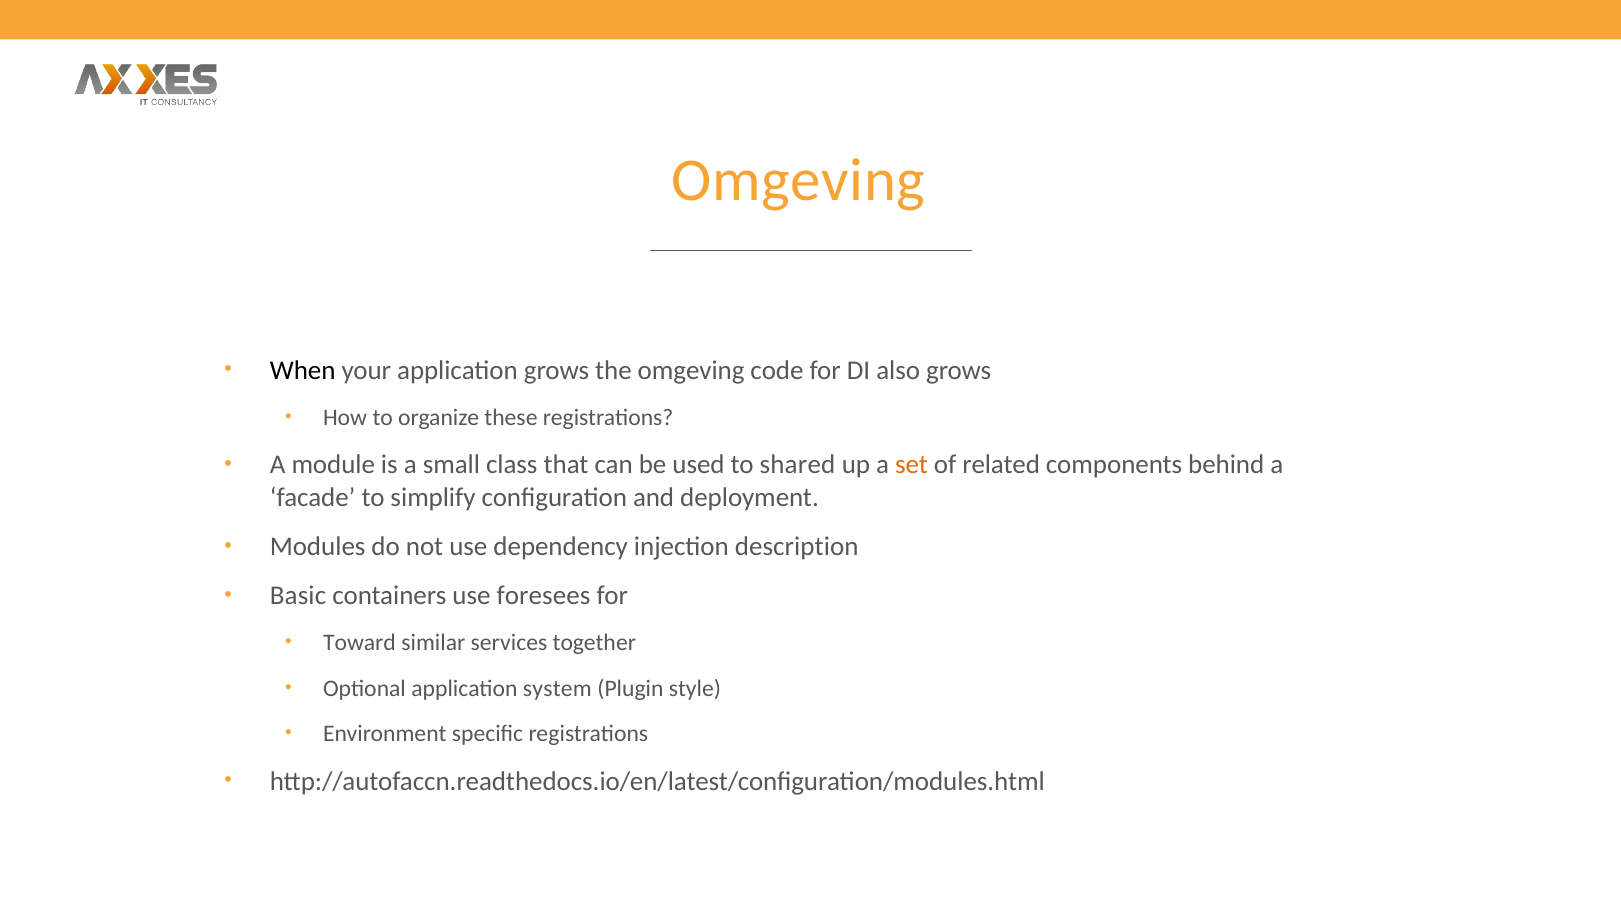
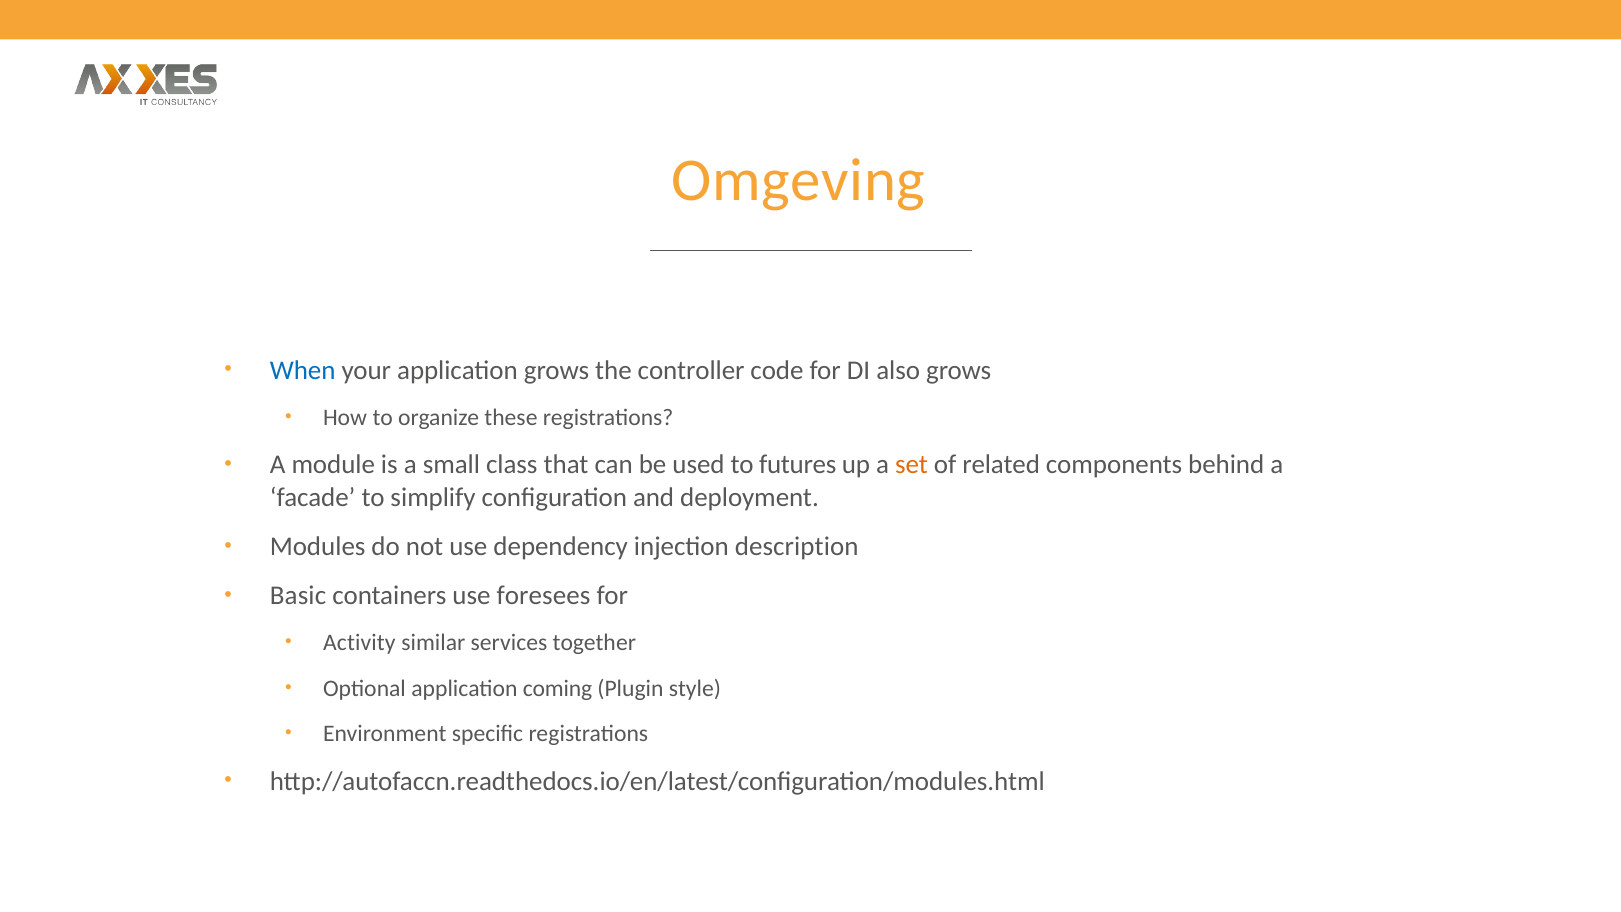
When colour: black -> blue
the omgeving: omgeving -> controller
shared: shared -> futures
Toward: Toward -> Activity
system: system -> coming
